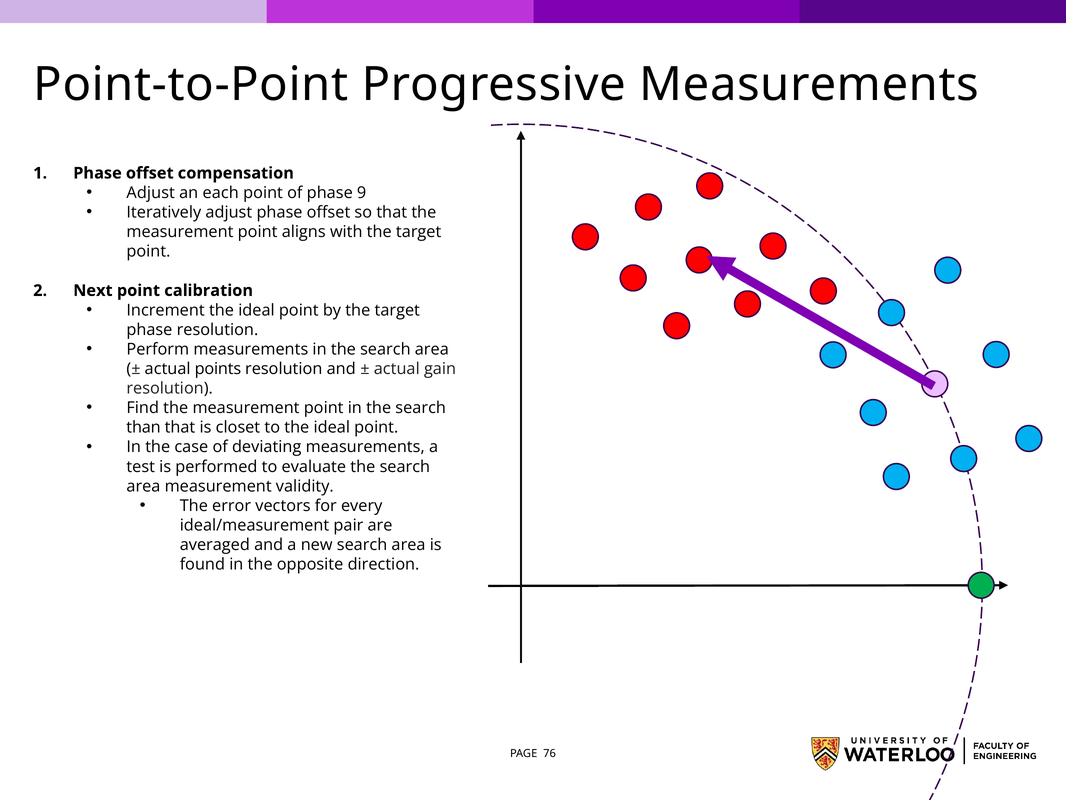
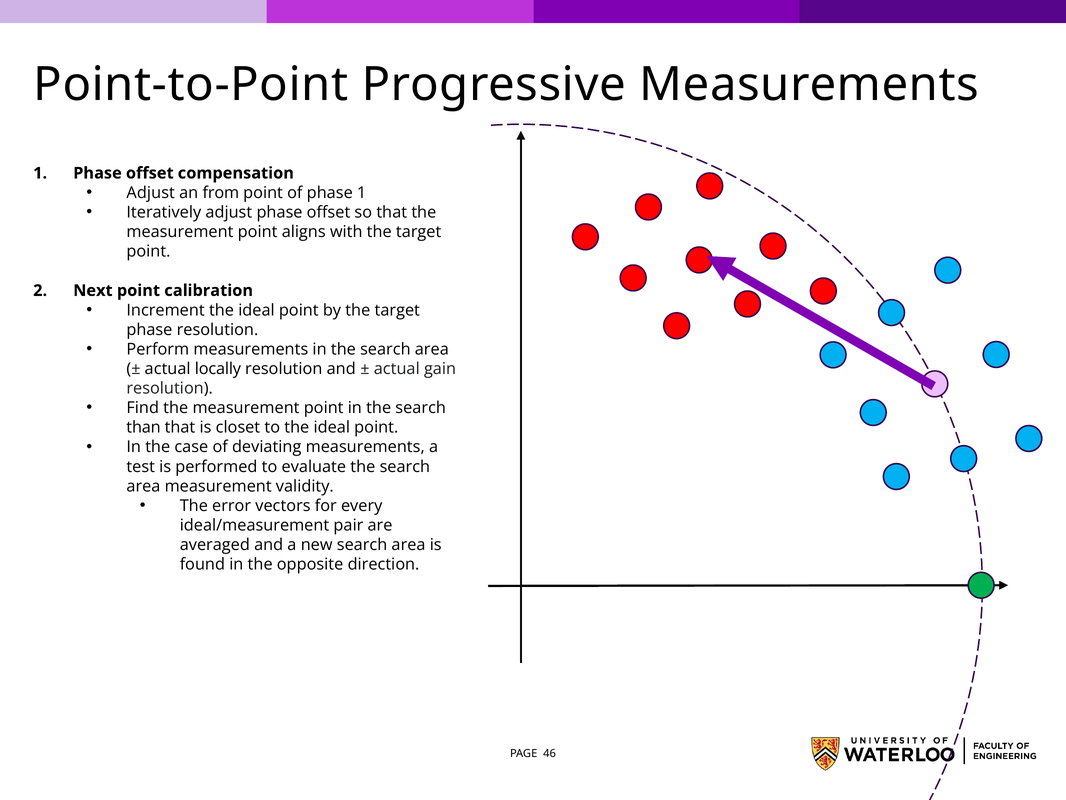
each: each -> from
phase 9: 9 -> 1
points: points -> locally
76: 76 -> 46
